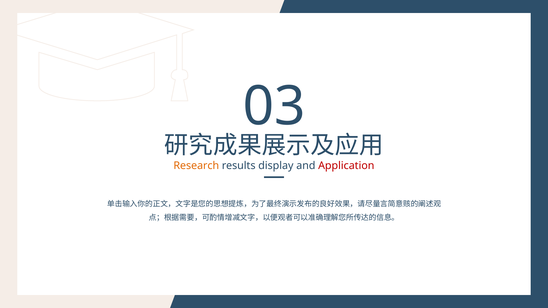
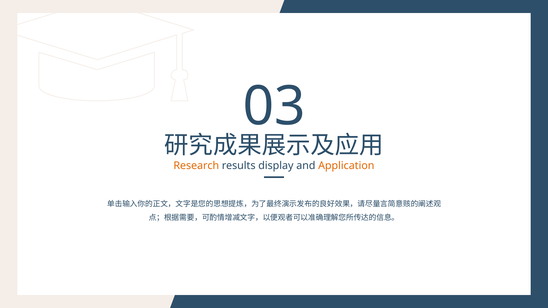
Application colour: red -> orange
